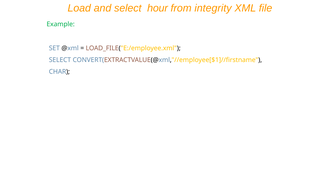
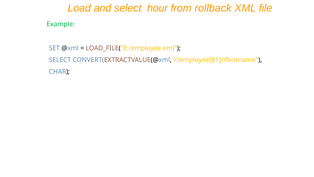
integrity: integrity -> rollback
